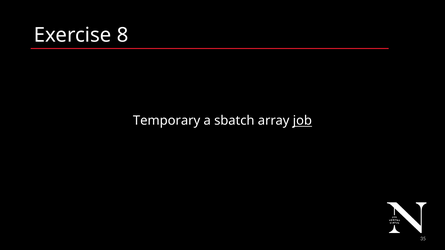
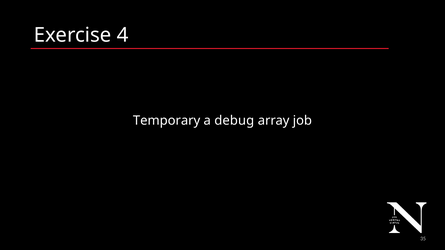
8: 8 -> 4
sbatch: sbatch -> debug
job underline: present -> none
